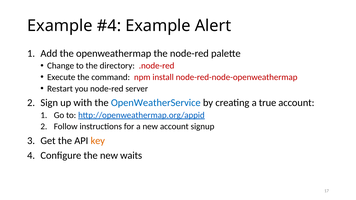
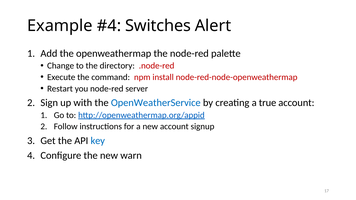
Example at (158, 26): Example -> Switches
key colour: orange -> blue
waits: waits -> warn
